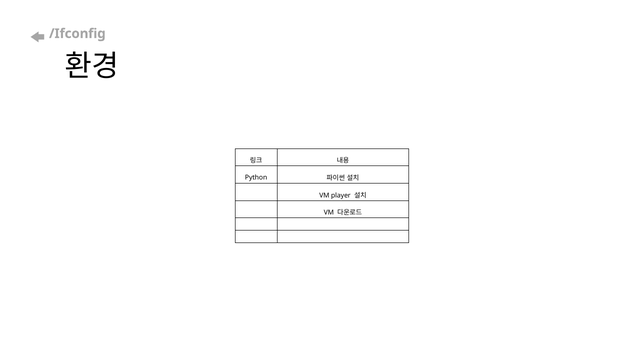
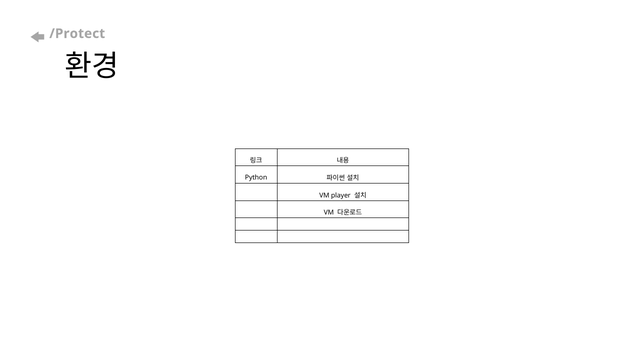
/Ifconfig: /Ifconfig -> /Protect
